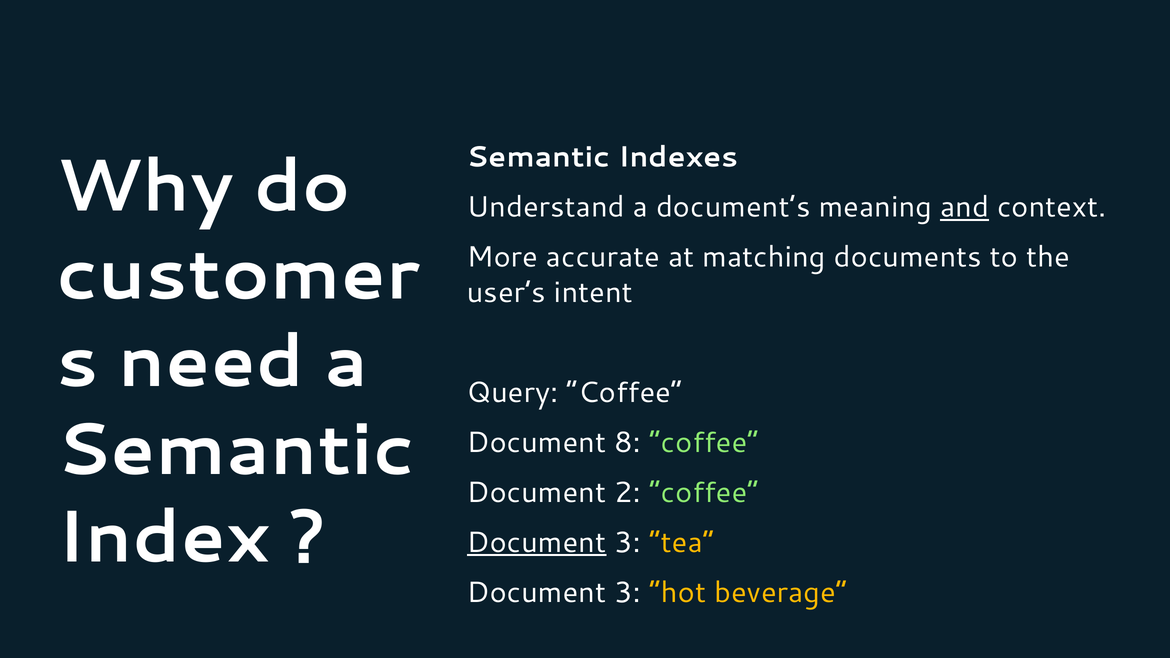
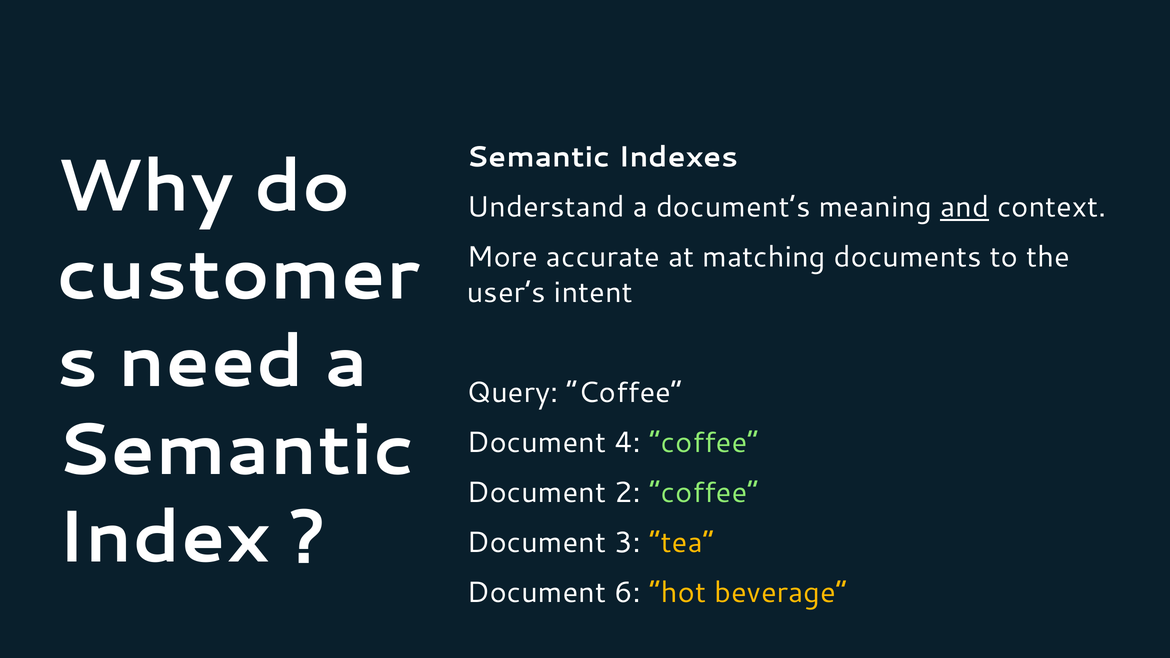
8: 8 -> 4
Document at (537, 543) underline: present -> none
3 at (628, 593): 3 -> 6
